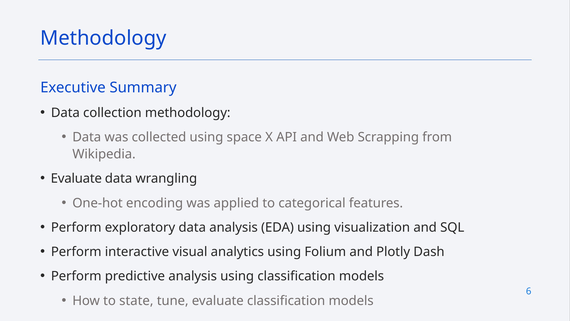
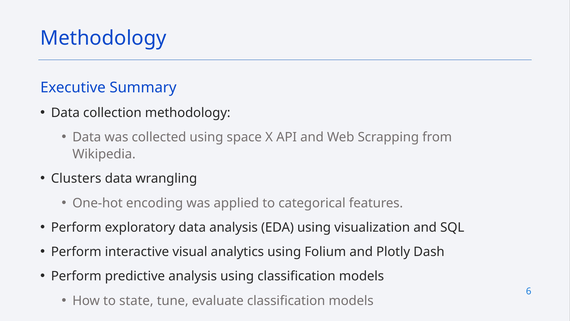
Evaluate at (76, 178): Evaluate -> Clusters
